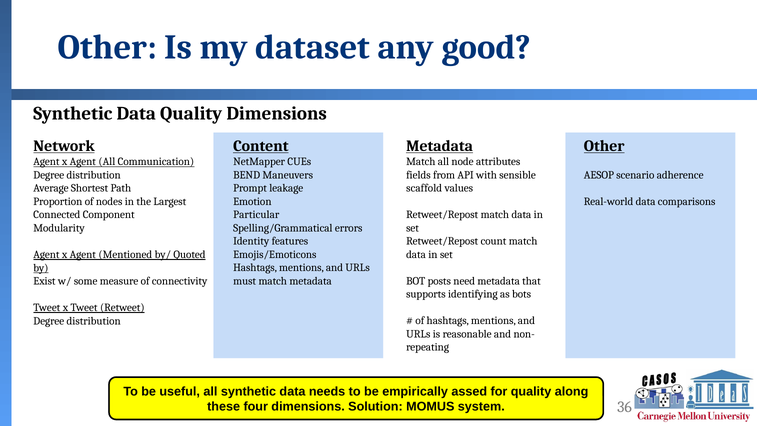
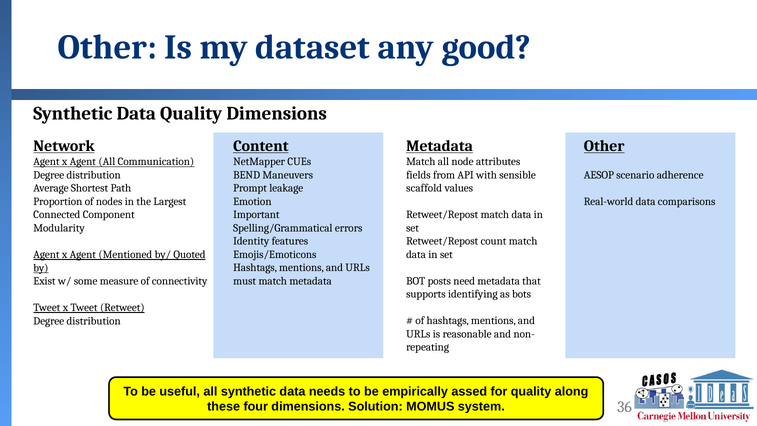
Particular: Particular -> Important
